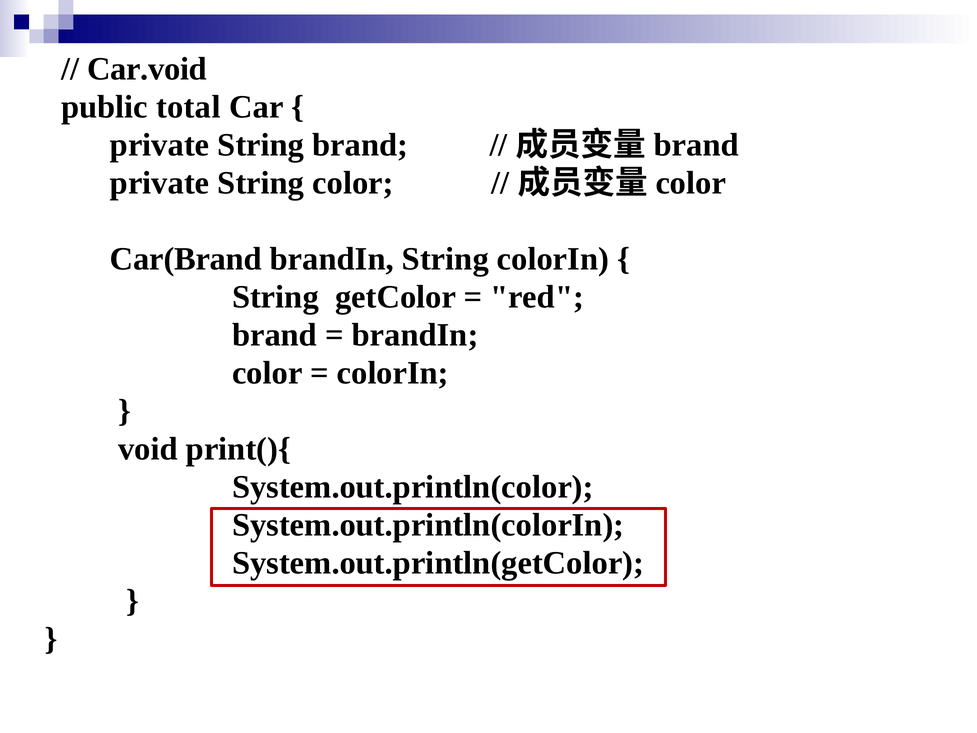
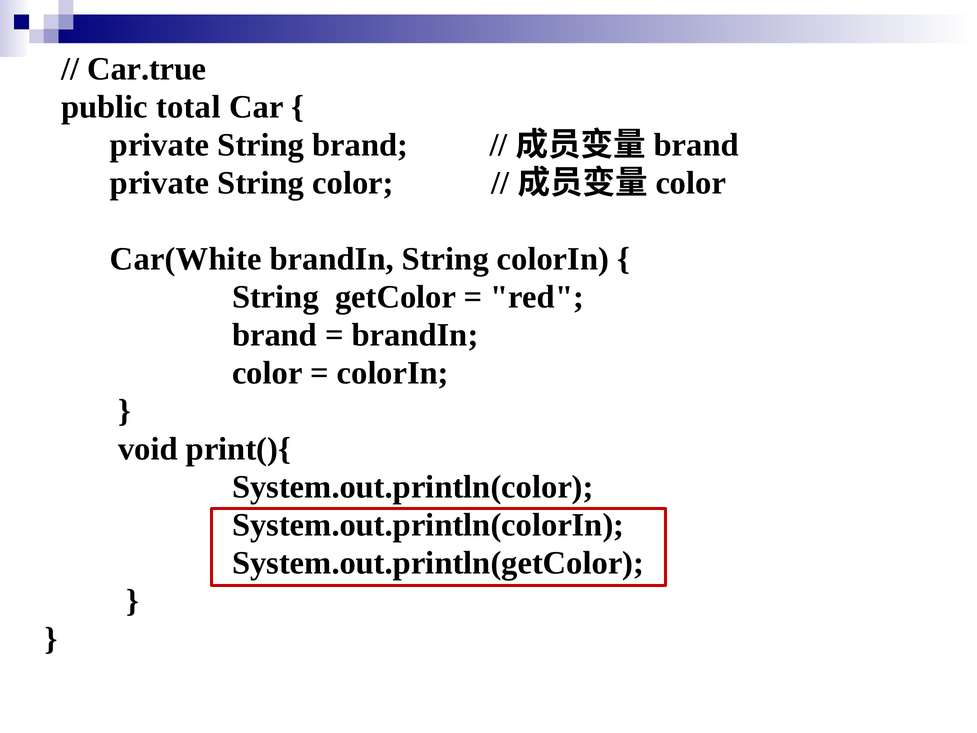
Car.void: Car.void -> Car.true
Car(Brand: Car(Brand -> Car(White
